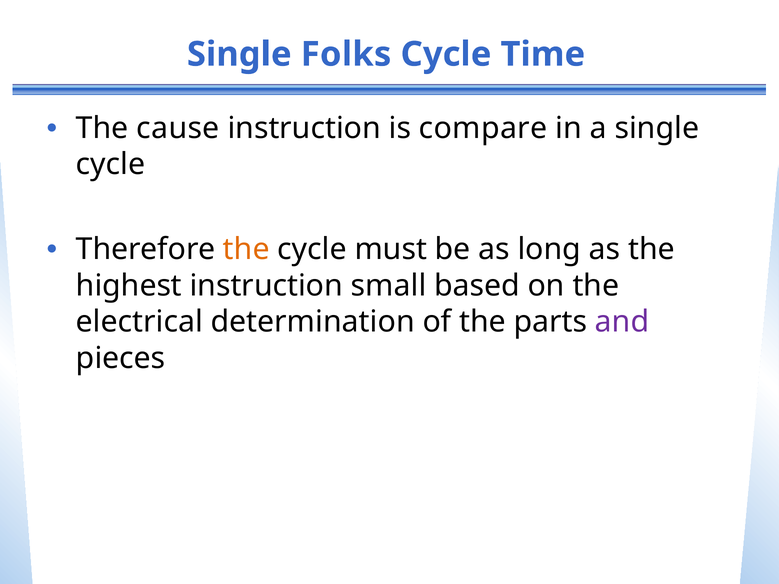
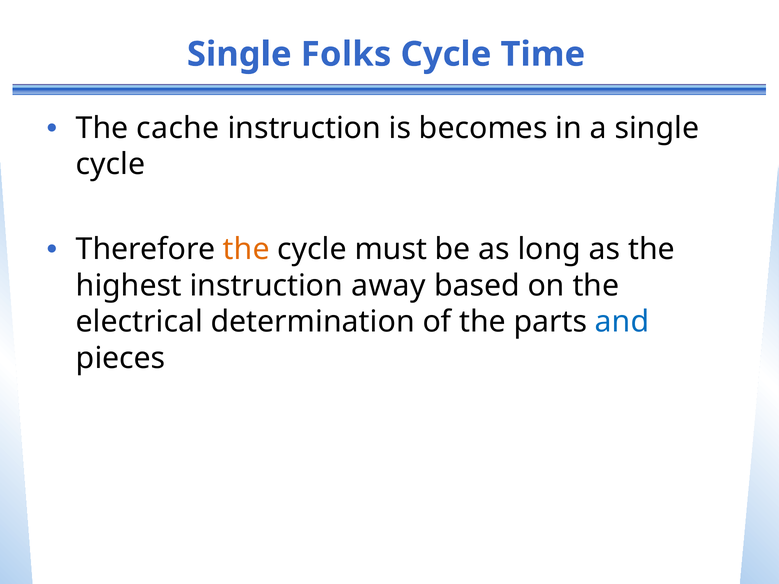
cause: cause -> cache
compare: compare -> becomes
small: small -> away
and colour: purple -> blue
